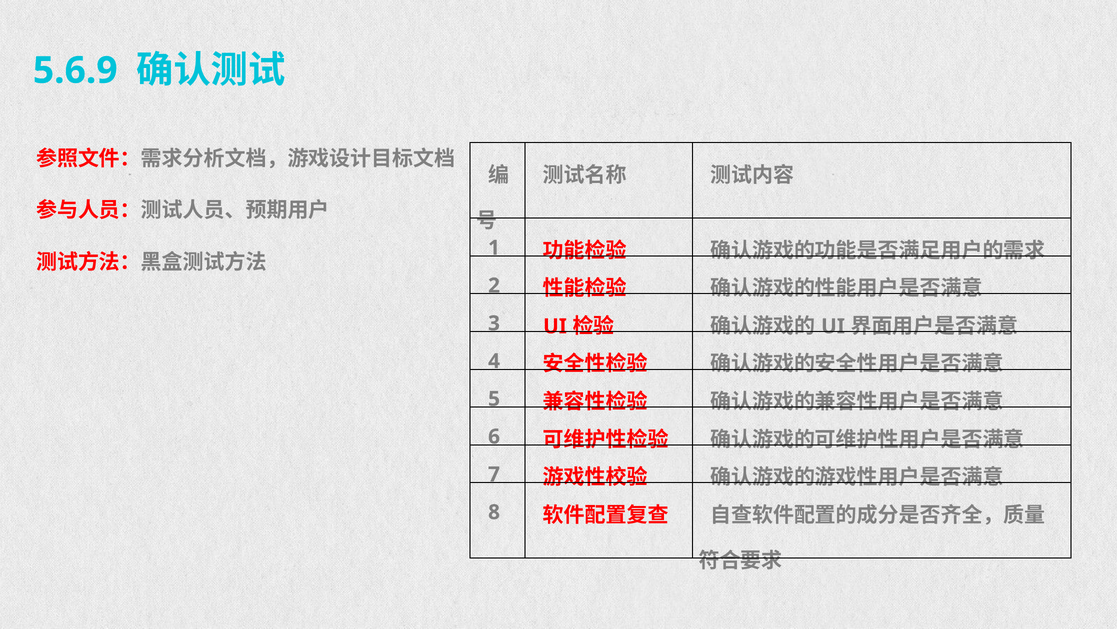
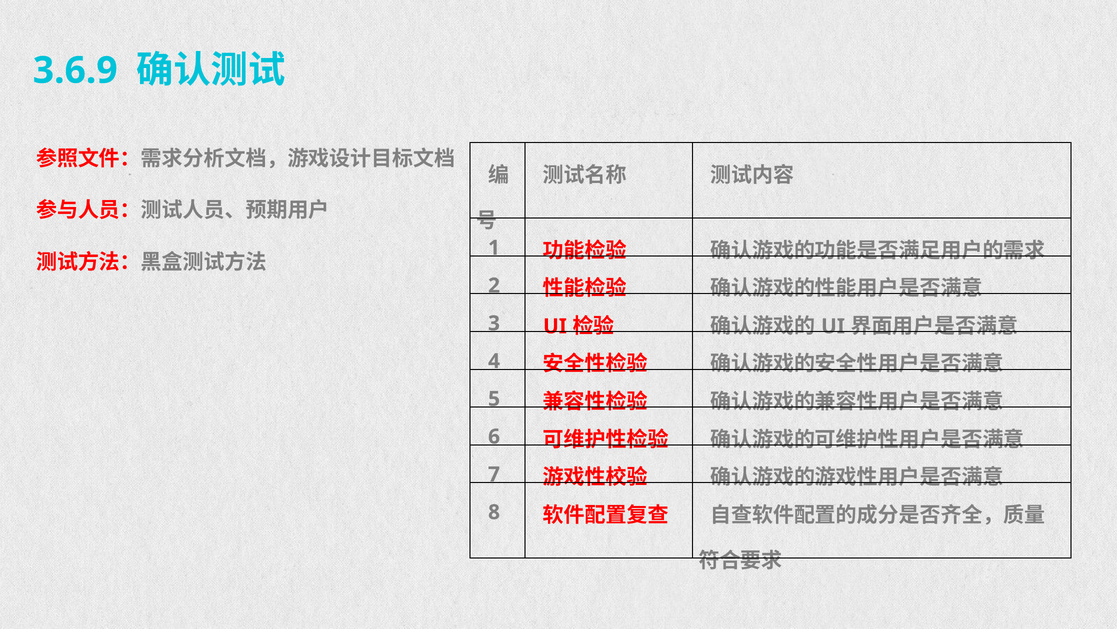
5.6.9: 5.6.9 -> 3.6.9
